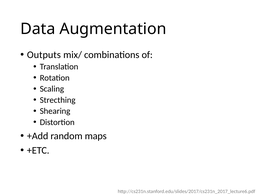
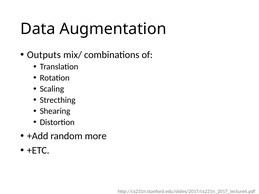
maps: maps -> more
